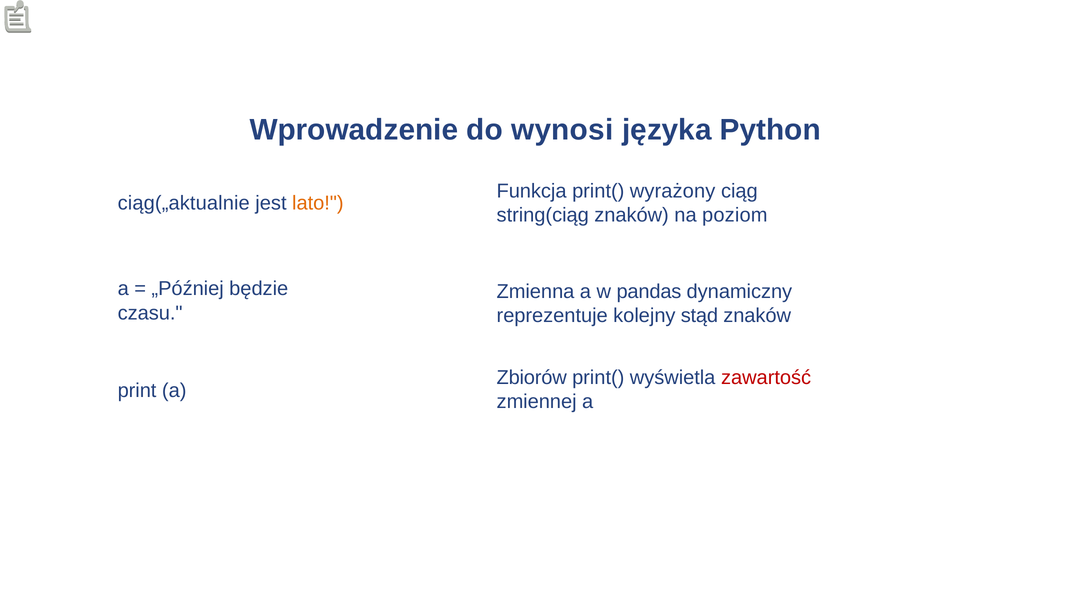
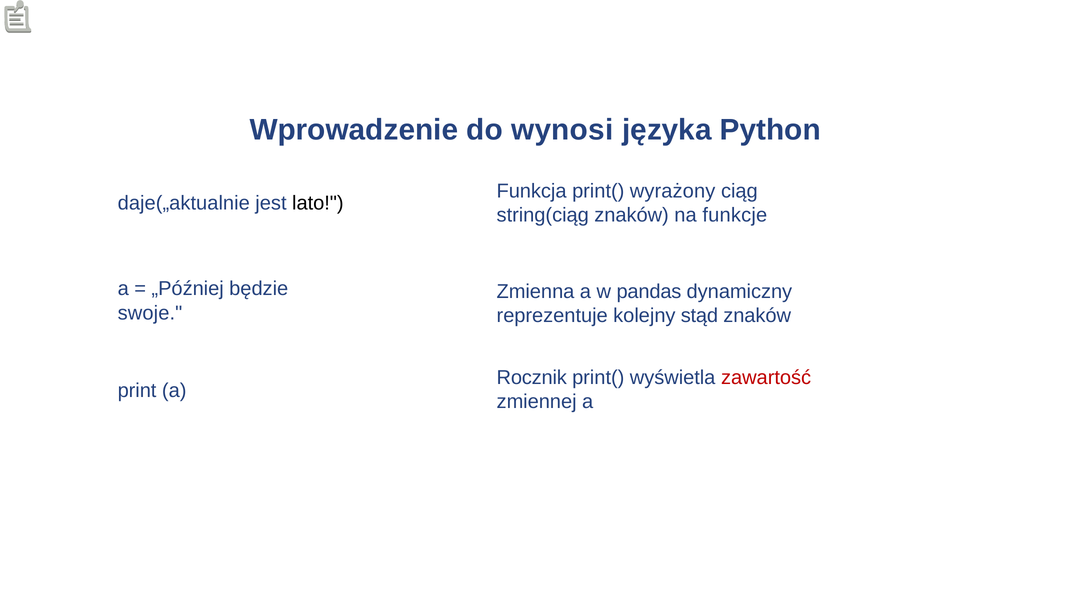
ciąg(„aktualnie: ciąg(„aktualnie -> daje(„aktualnie
lato colour: orange -> black
poziom: poziom -> funkcje
czasu: czasu -> swoje
Zbiorów: Zbiorów -> Rocznik
